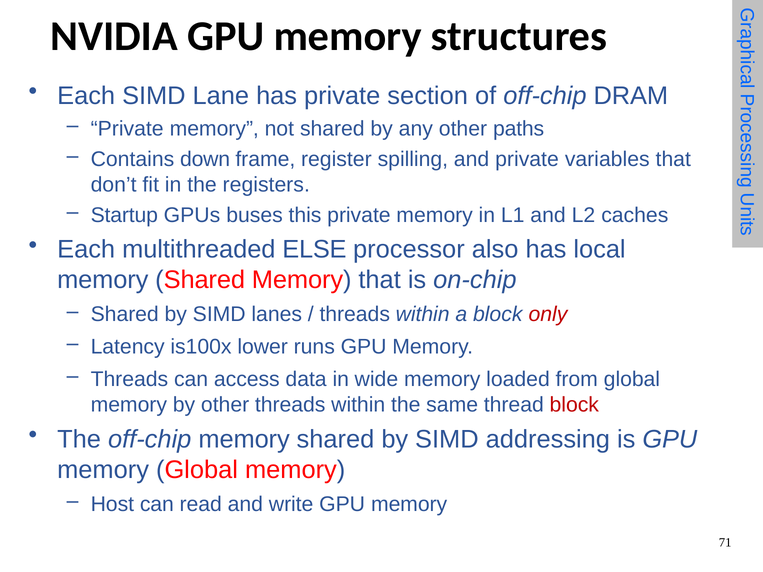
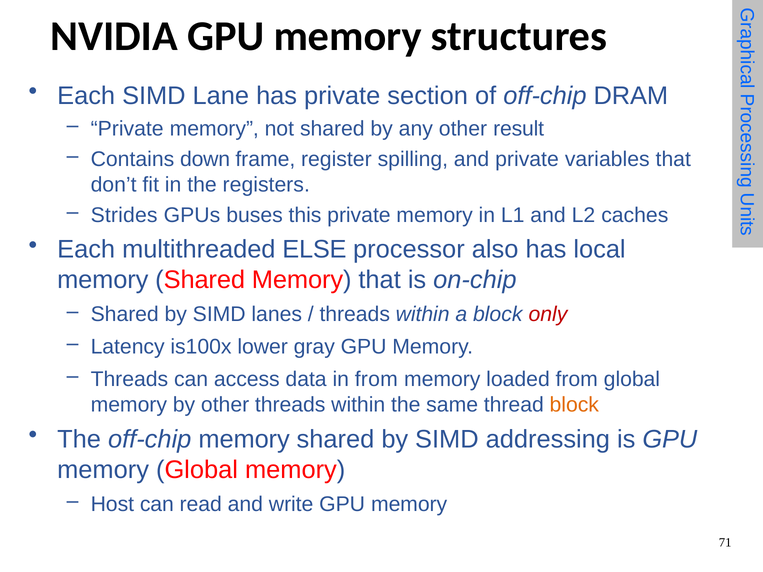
paths: paths -> result
Startup: Startup -> Strides
runs: runs -> gray
in wide: wide -> from
block at (574, 405) colour: red -> orange
